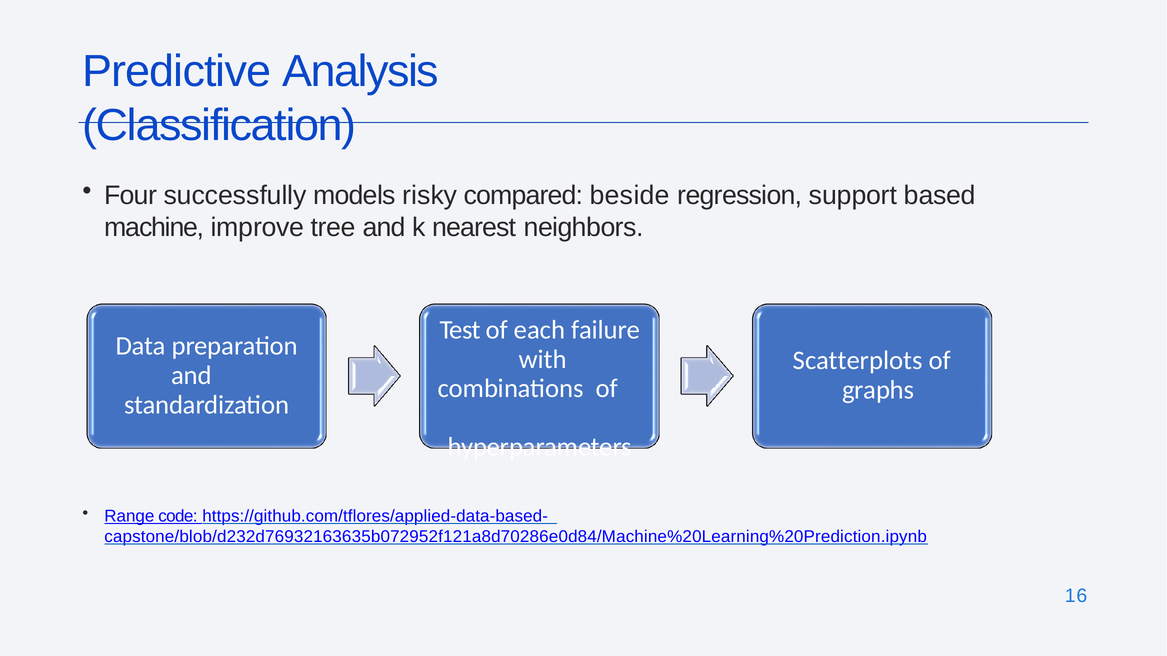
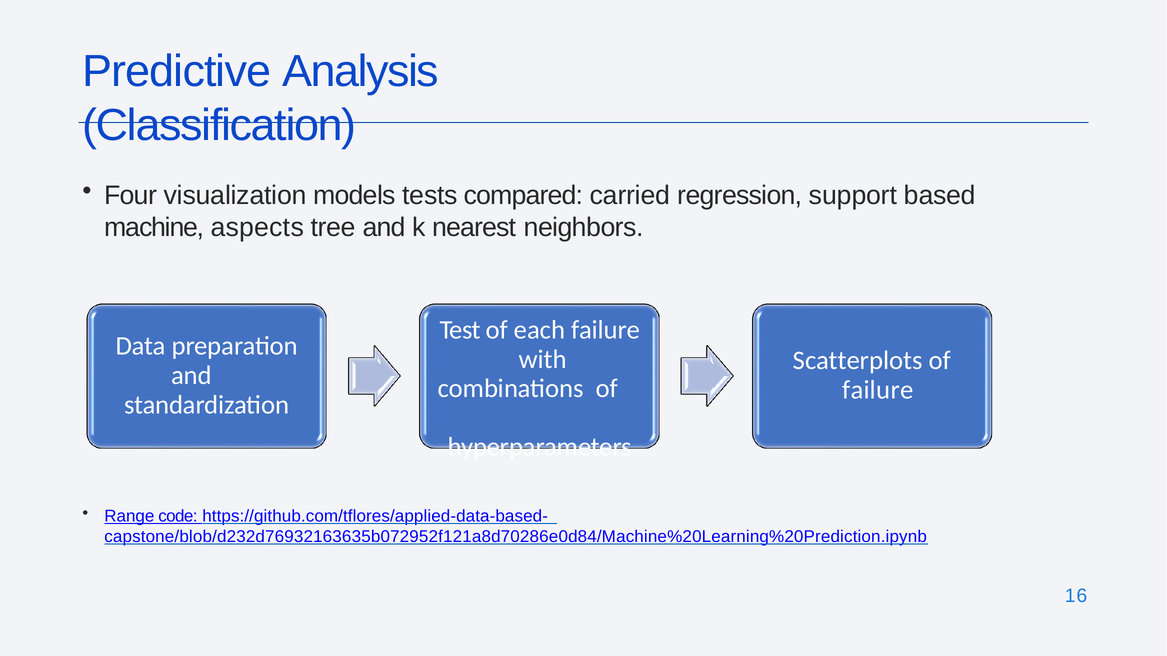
successfully: successfully -> visualization
risky: risky -> tests
beside: beside -> carried
improve: improve -> aspects
graphs at (878, 390): graphs -> failure
